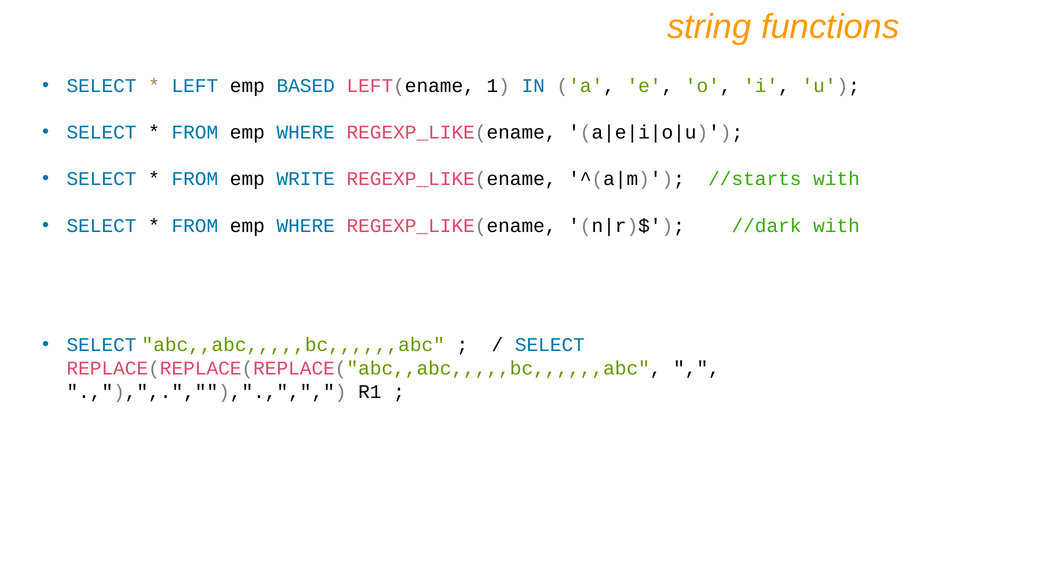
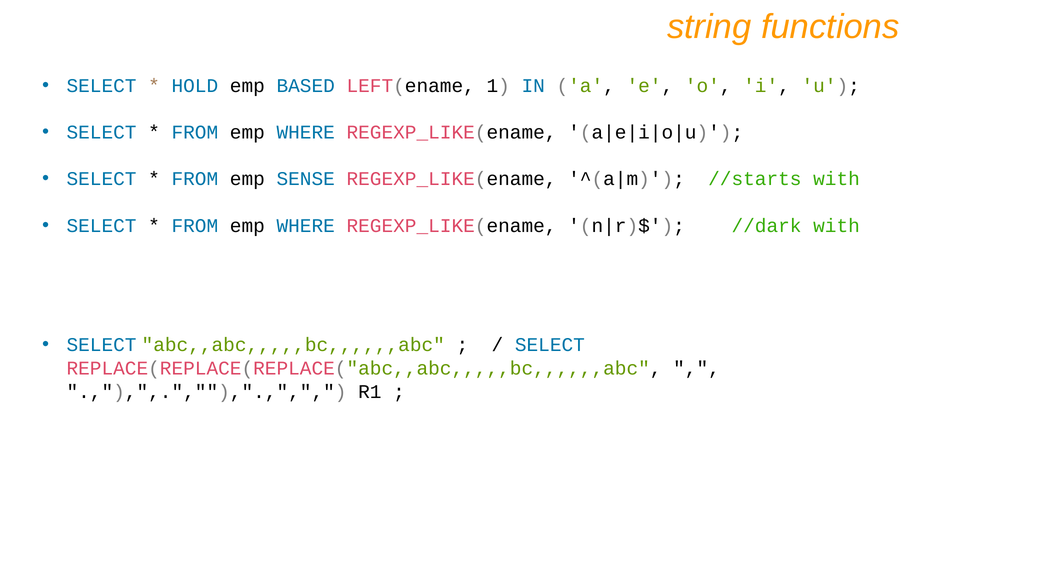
LEFT: LEFT -> HOLD
WRITE: WRITE -> SENSE
